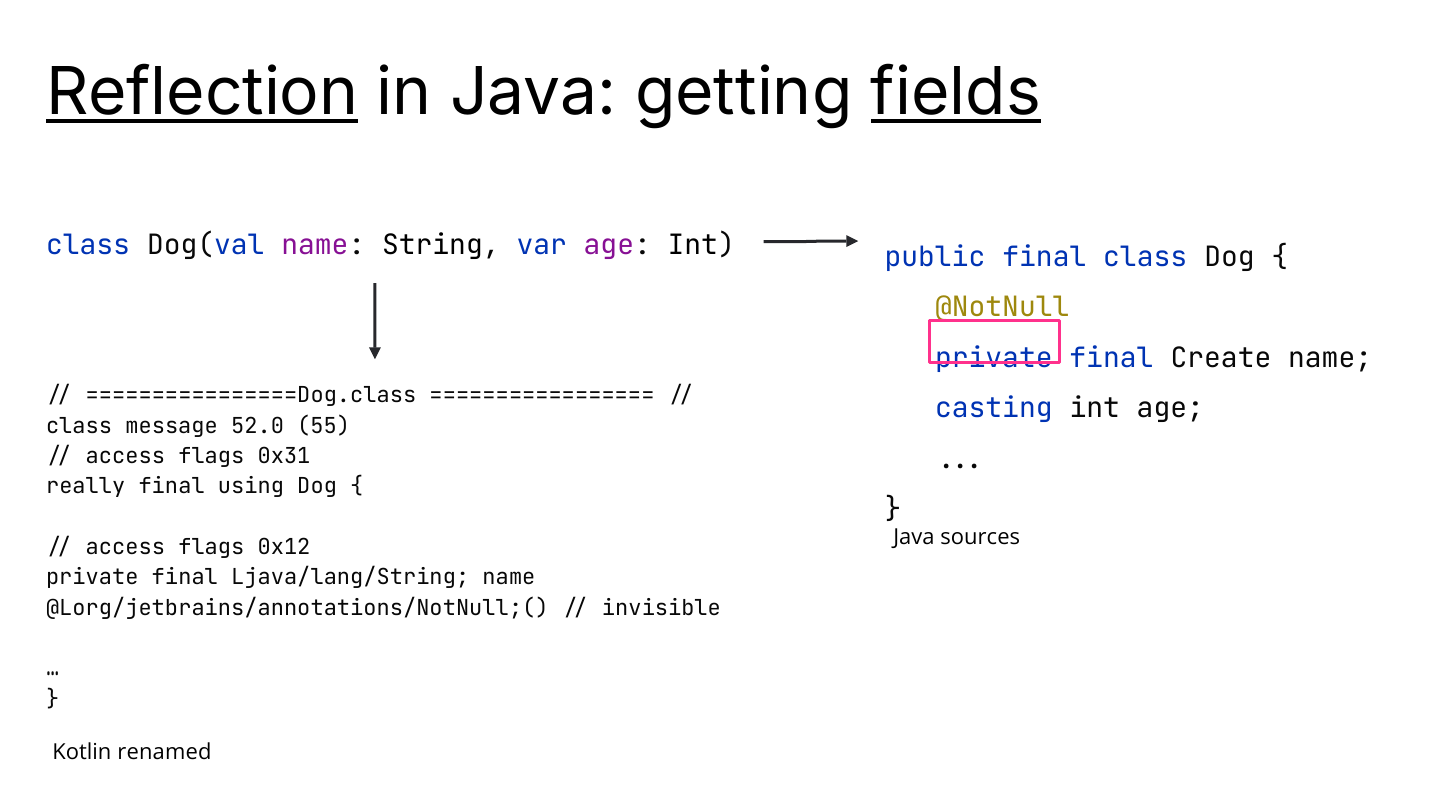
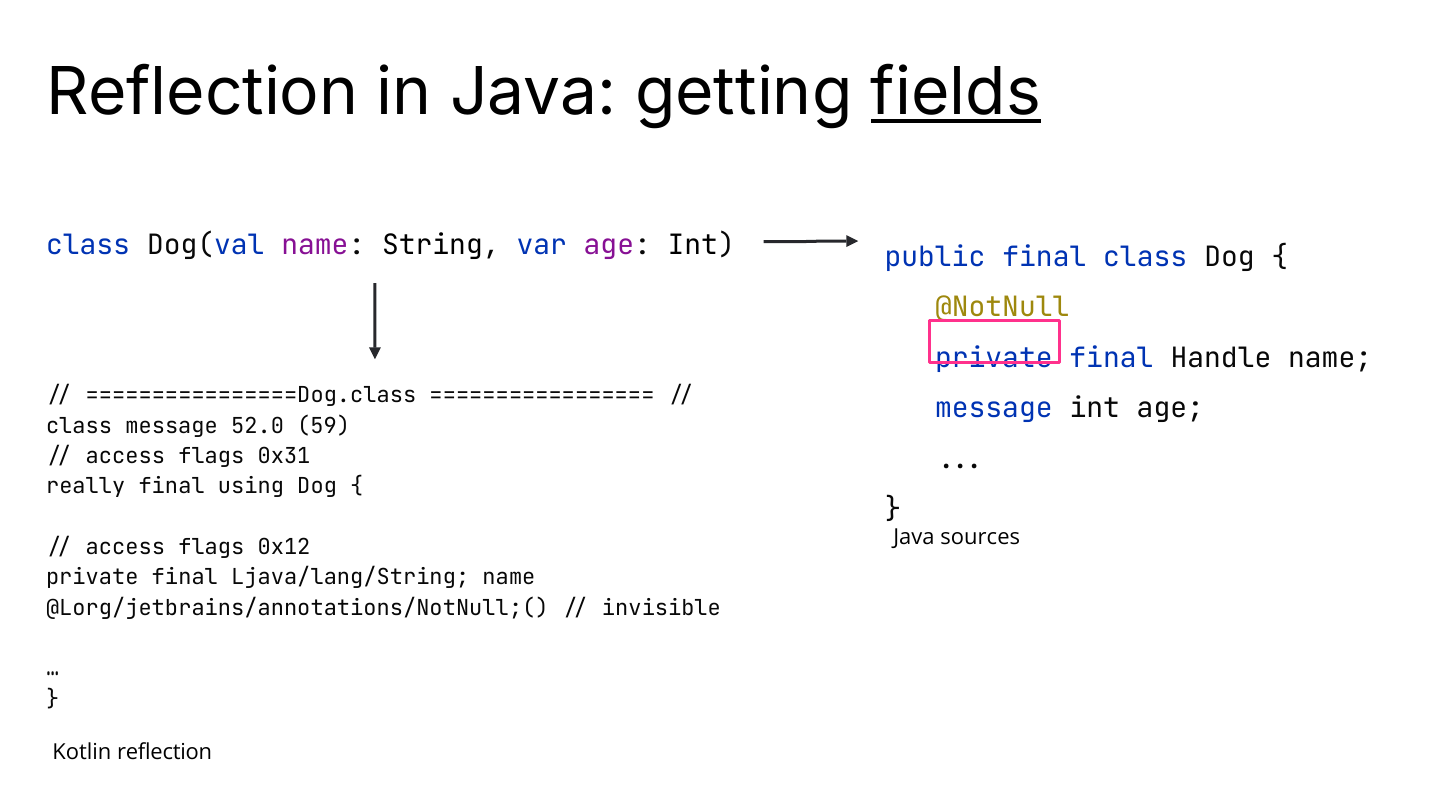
Reflection at (202, 93) underline: present -> none
Create: Create -> Handle
casting at (994, 408): casting -> message
55: 55 -> 59
Kotlin renamed: renamed -> reflection
